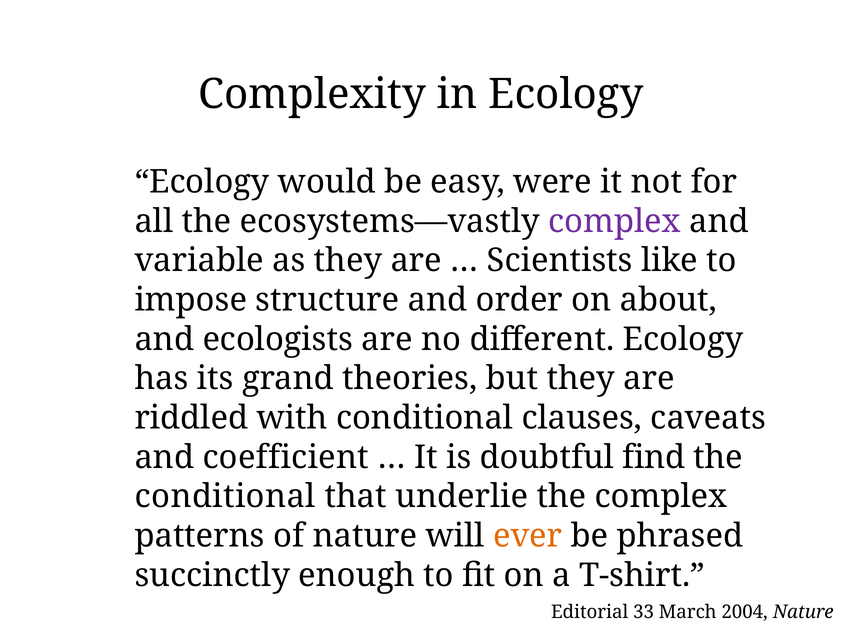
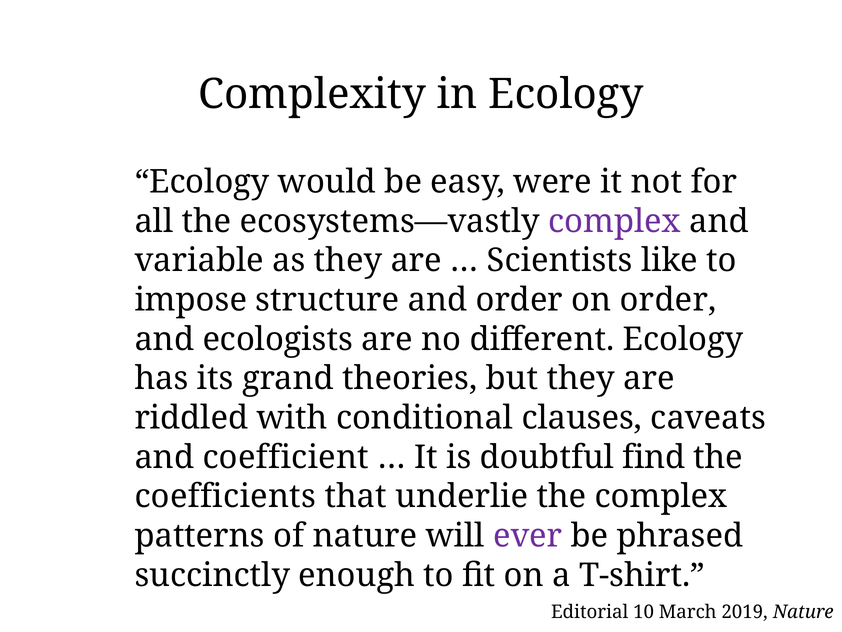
on about: about -> order
conditional at (225, 496): conditional -> coefficients
ever colour: orange -> purple
33: 33 -> 10
2004: 2004 -> 2019
